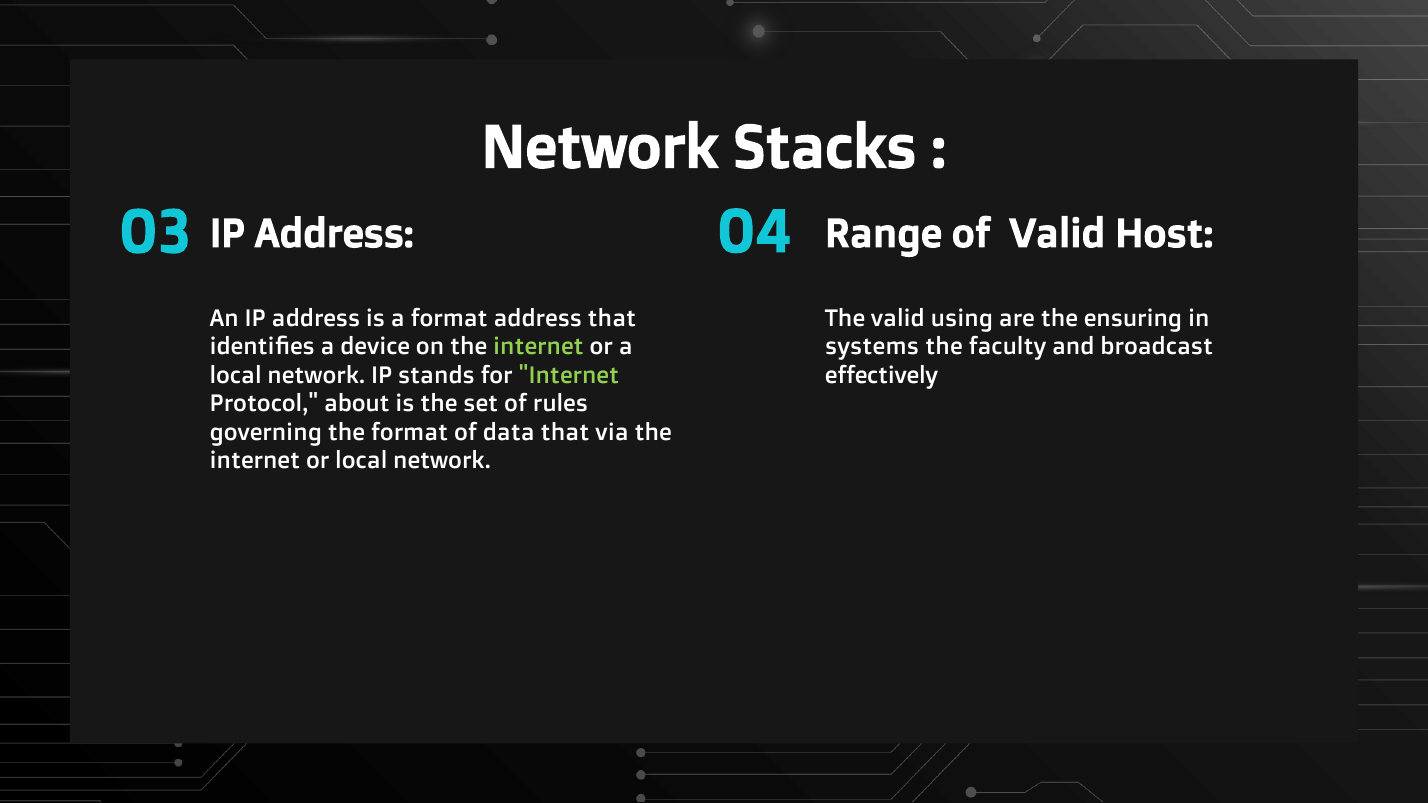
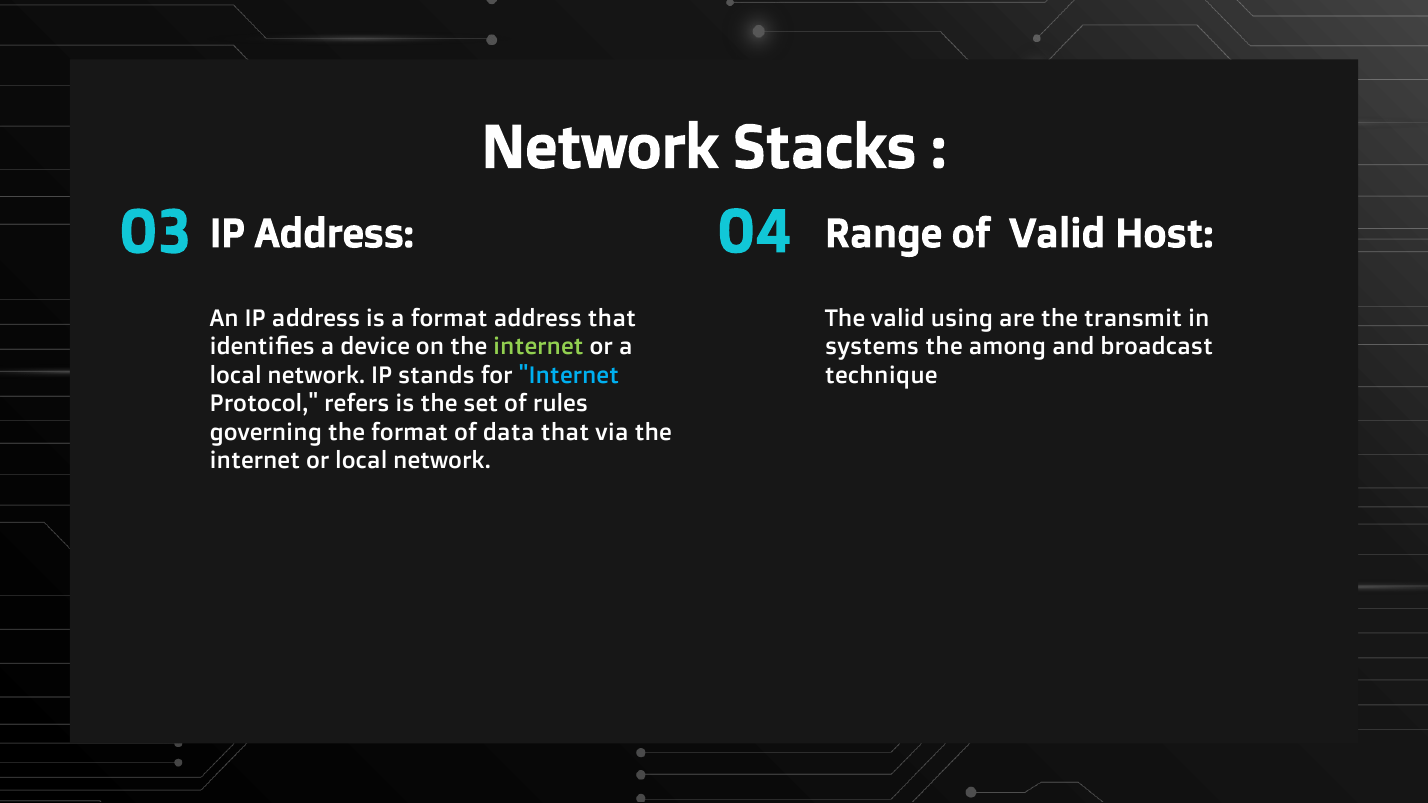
ensuring: ensuring -> transmit
faculty: faculty -> among
Internet at (569, 375) colour: light green -> light blue
effectively: effectively -> technique
about: about -> refers
